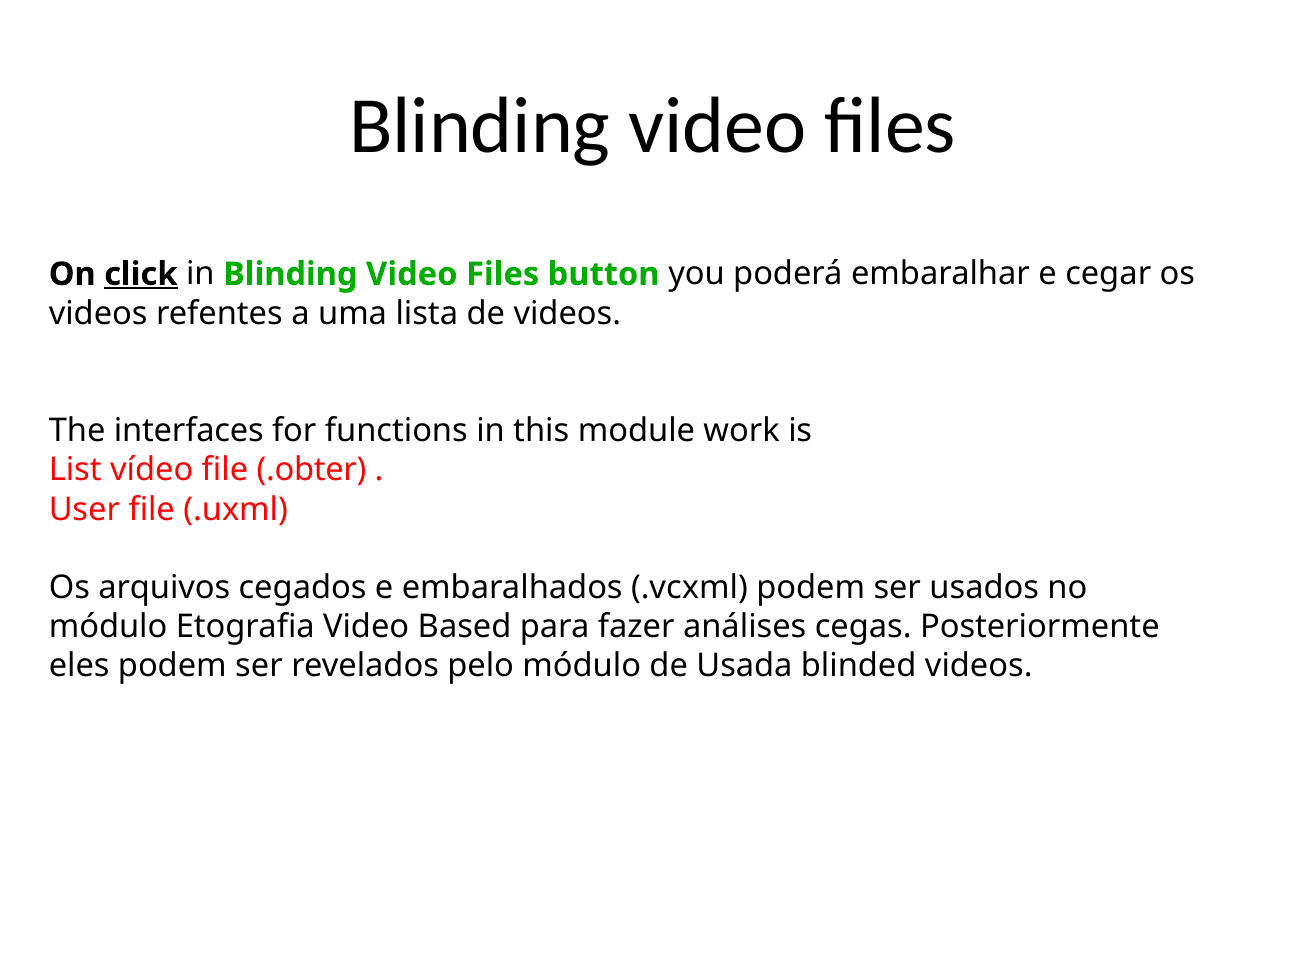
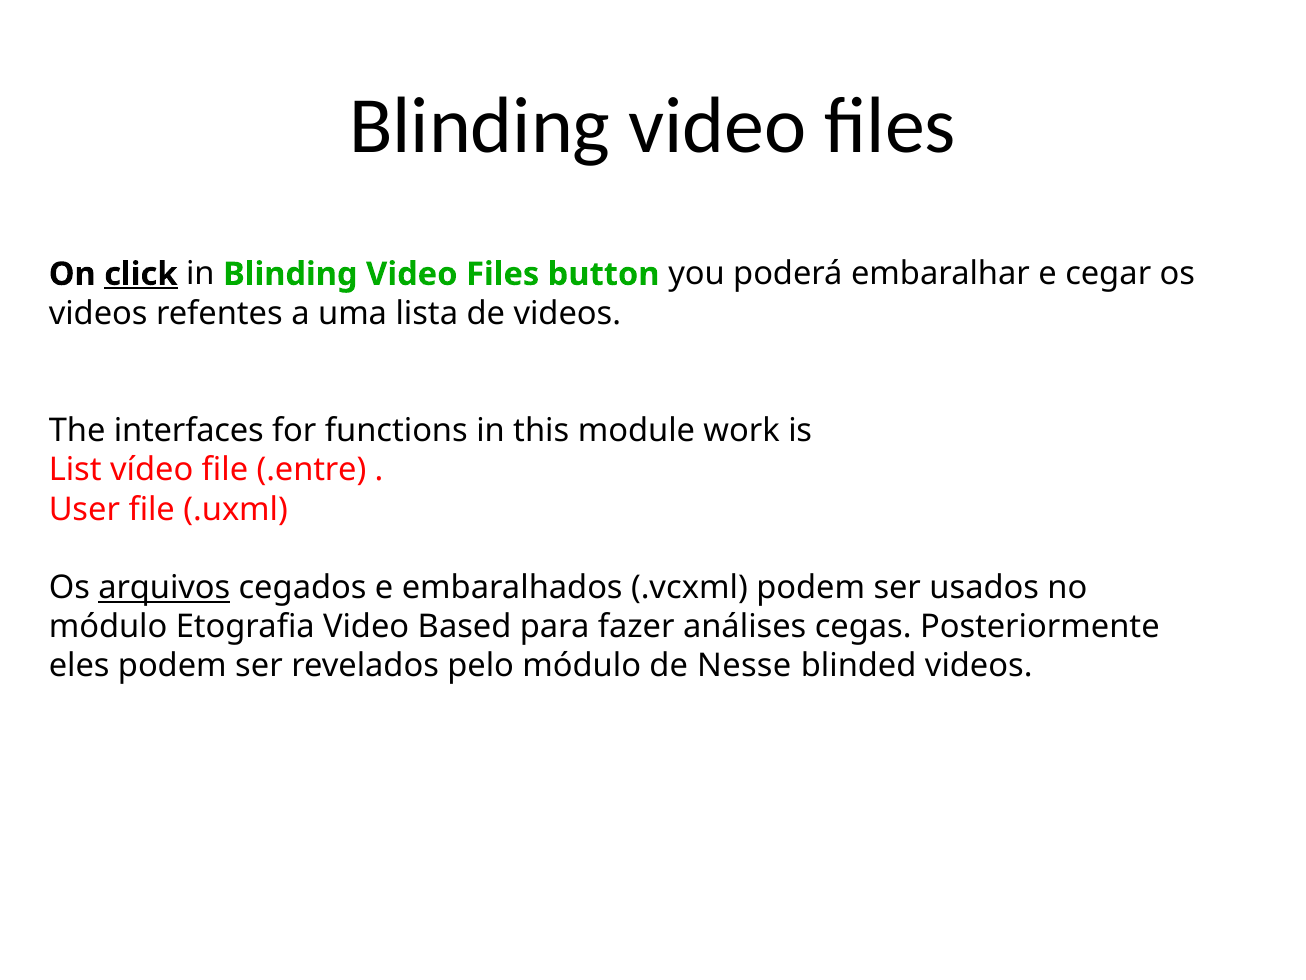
.obter: .obter -> .entre
arquivos underline: none -> present
Usada: Usada -> Nesse
